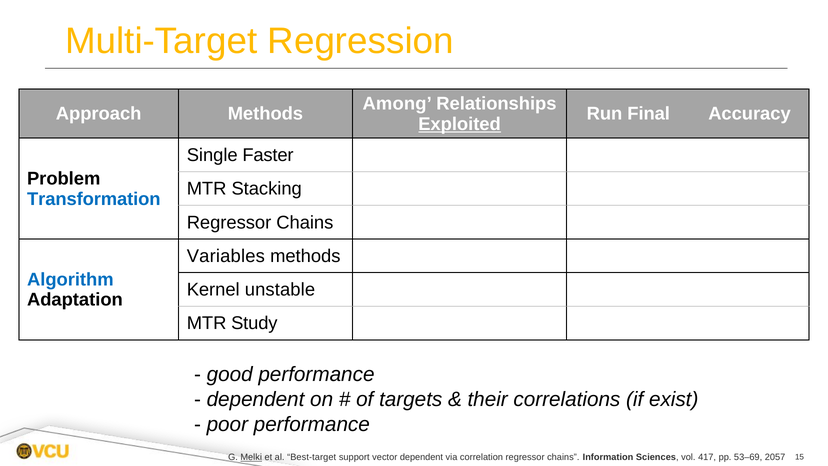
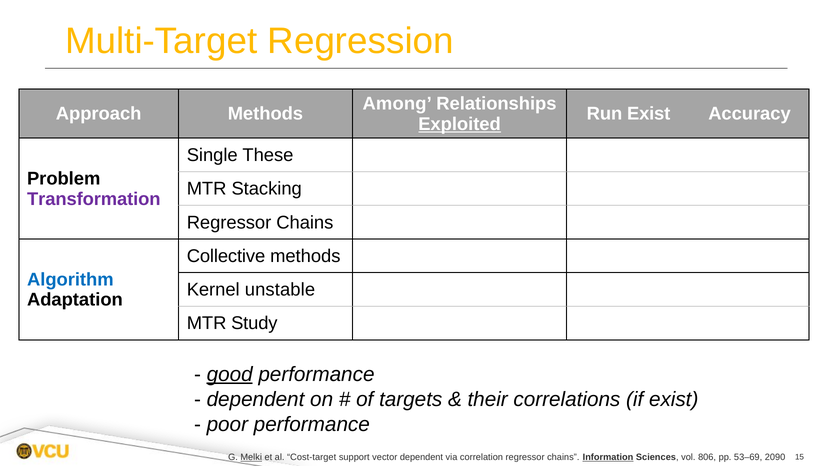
Run Final: Final -> Exist
Faster: Faster -> These
Transformation colour: blue -> purple
Variables: Variables -> Collective
good underline: none -> present
Best-target: Best-target -> Cost-target
Information underline: none -> present
417: 417 -> 806
2057: 2057 -> 2090
